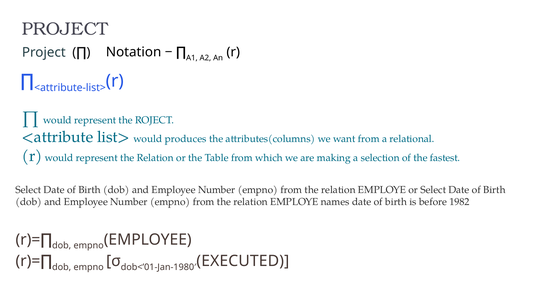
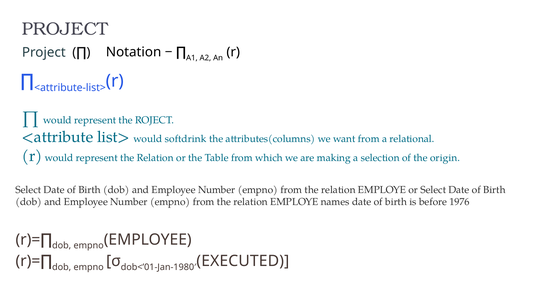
produces: produces -> softdrink
fastest: fastest -> origin
1982: 1982 -> 1976
